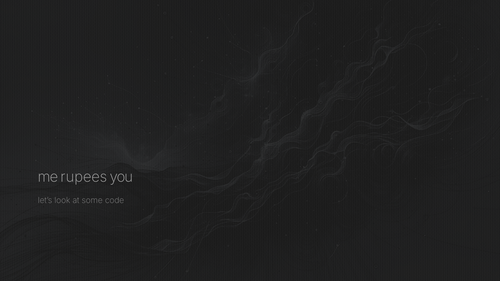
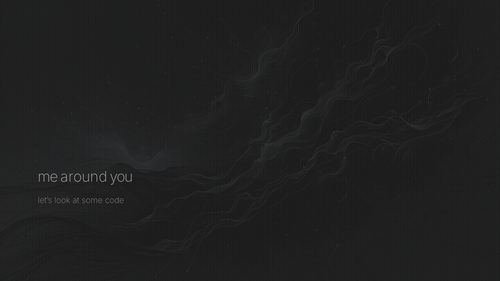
rupees: rupees -> around
